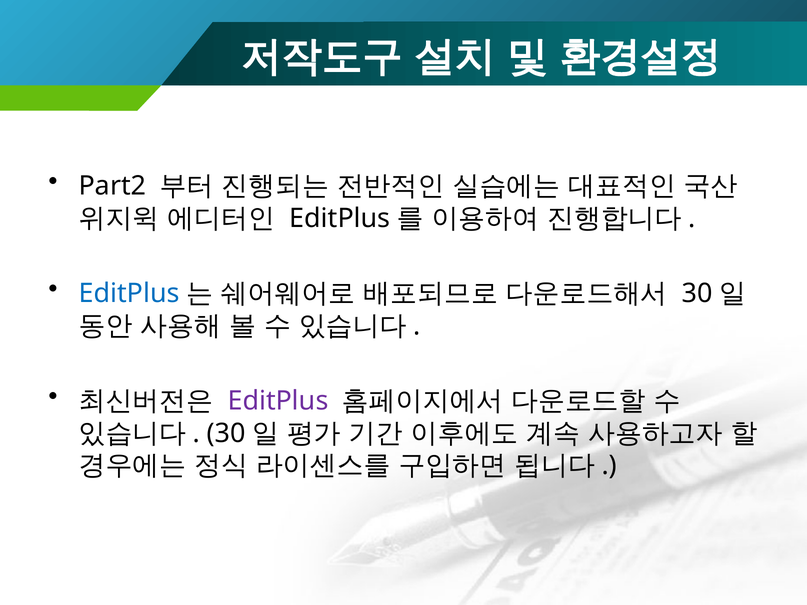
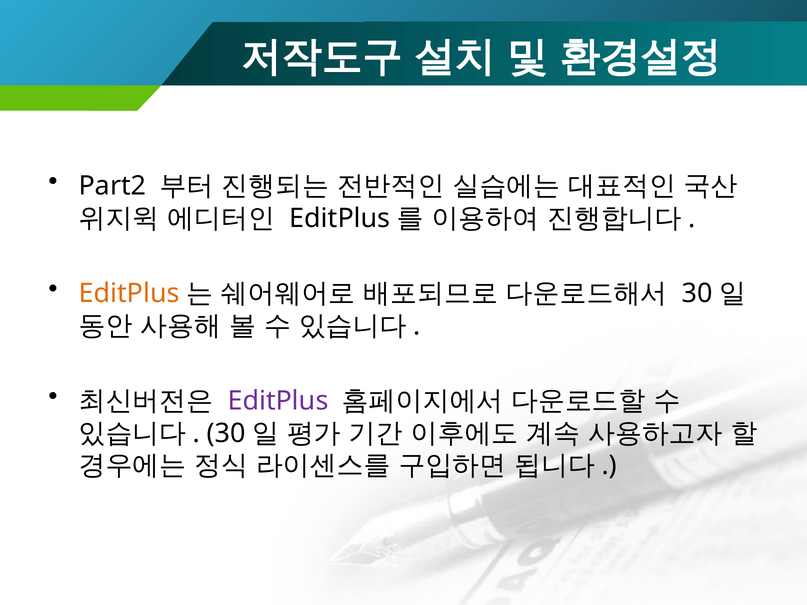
EditPlus at (129, 294) colour: blue -> orange
